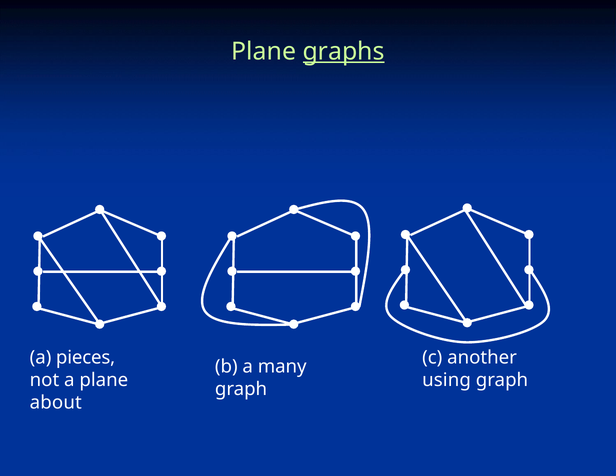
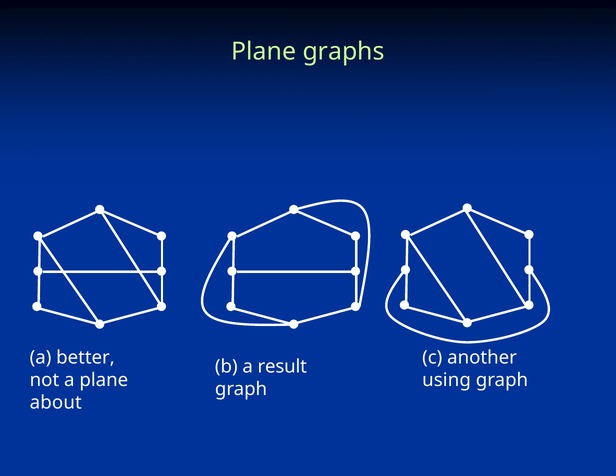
graphs underline: present -> none
pieces: pieces -> better
many: many -> result
